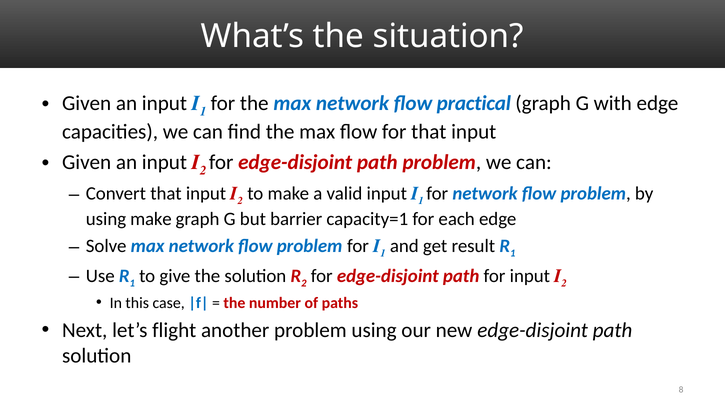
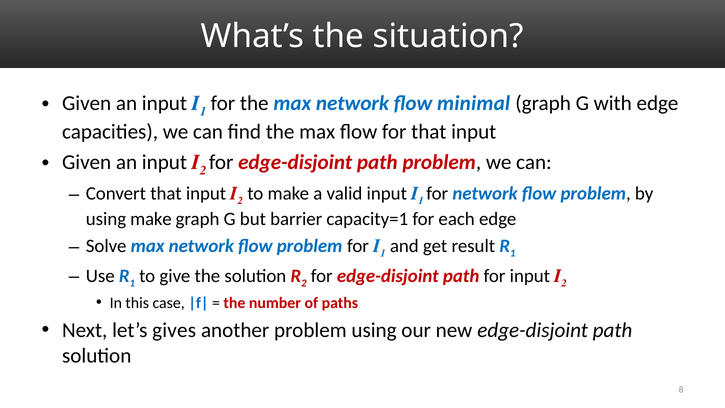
practical: practical -> minimal
flight: flight -> gives
